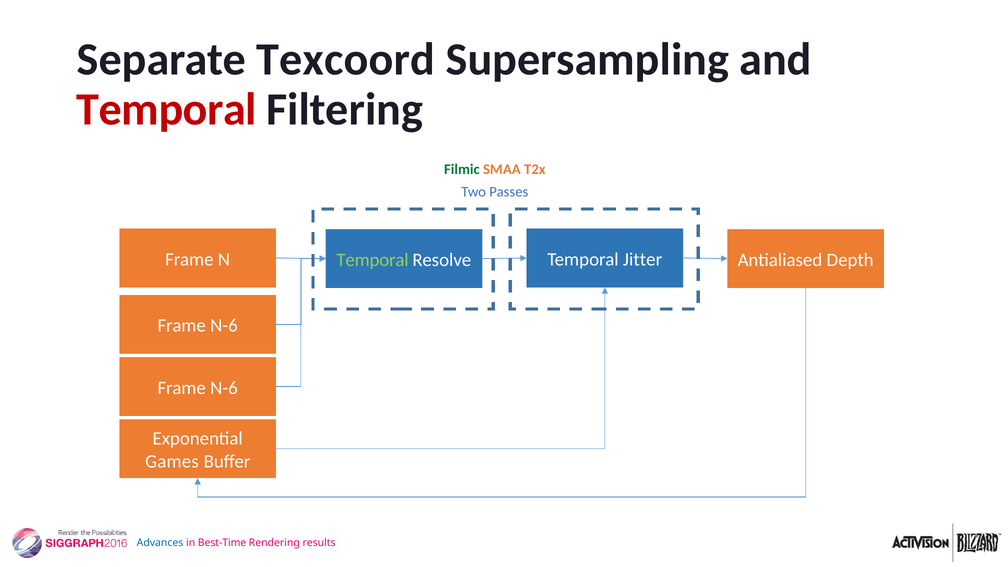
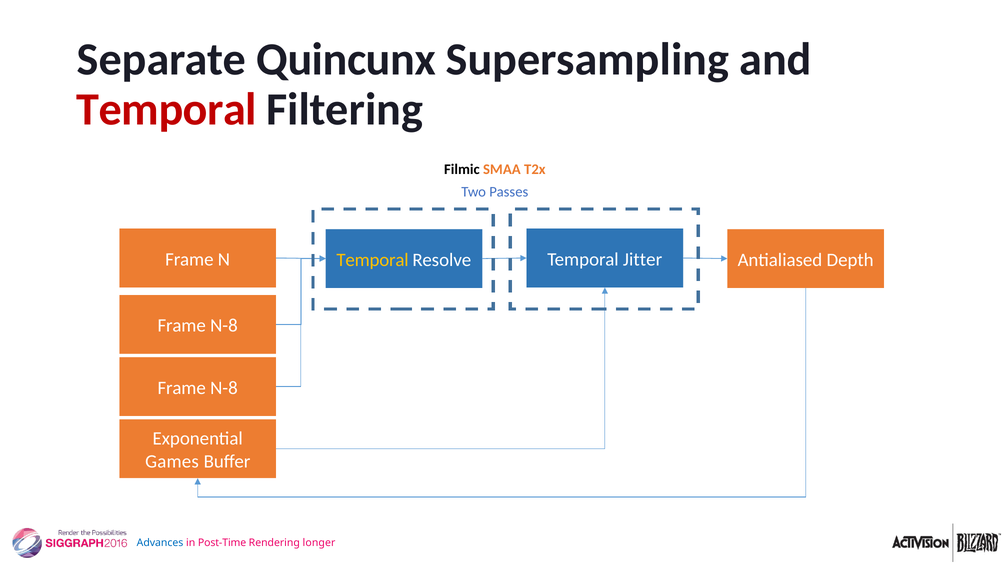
Texcoord: Texcoord -> Quincunx
Filmic colour: green -> black
Temporal at (373, 260) colour: light green -> yellow
N-6 at (224, 326): N-6 -> N-8
N-6 at (224, 388): N-6 -> N-8
Best-Time: Best-Time -> Post-Time
results: results -> longer
